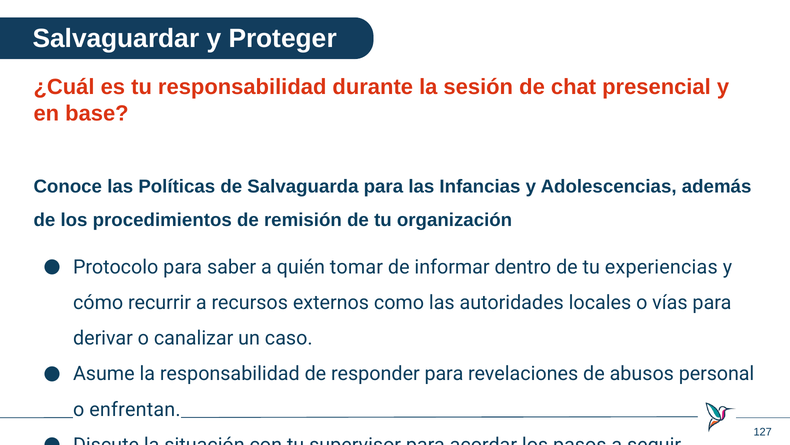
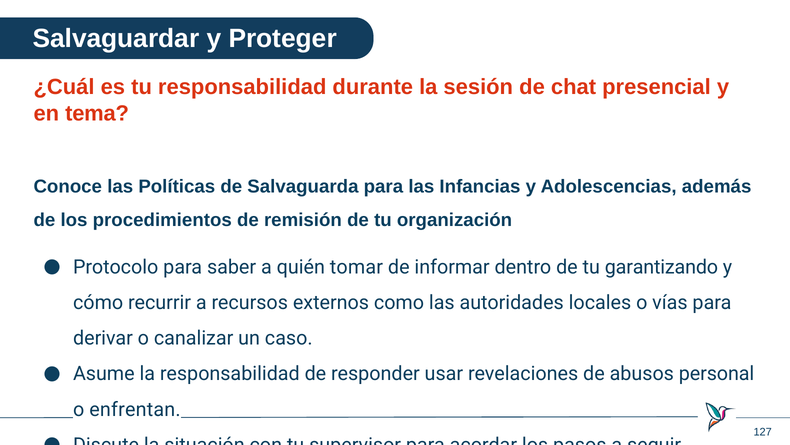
base: base -> tema
experiencias: experiencias -> garantizando
responder para: para -> usar
